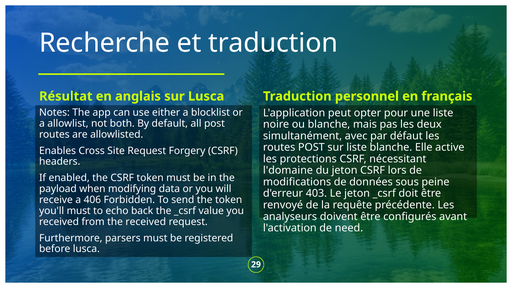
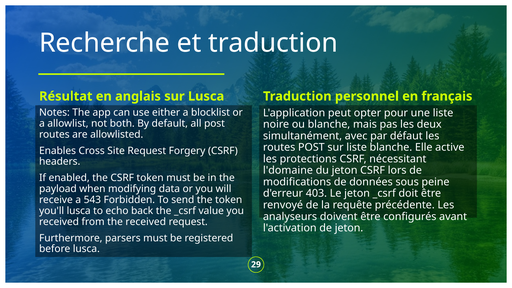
406: 406 -> 543
you'll must: must -> lusca
de need: need -> jeton
